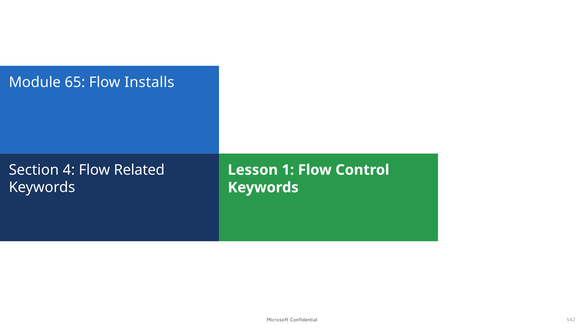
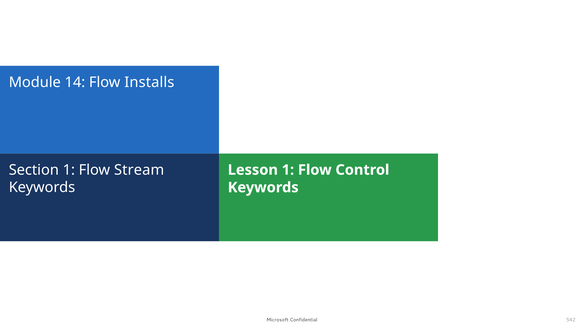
65: 65 -> 14
Section 4: 4 -> 1
Related: Related -> Stream
